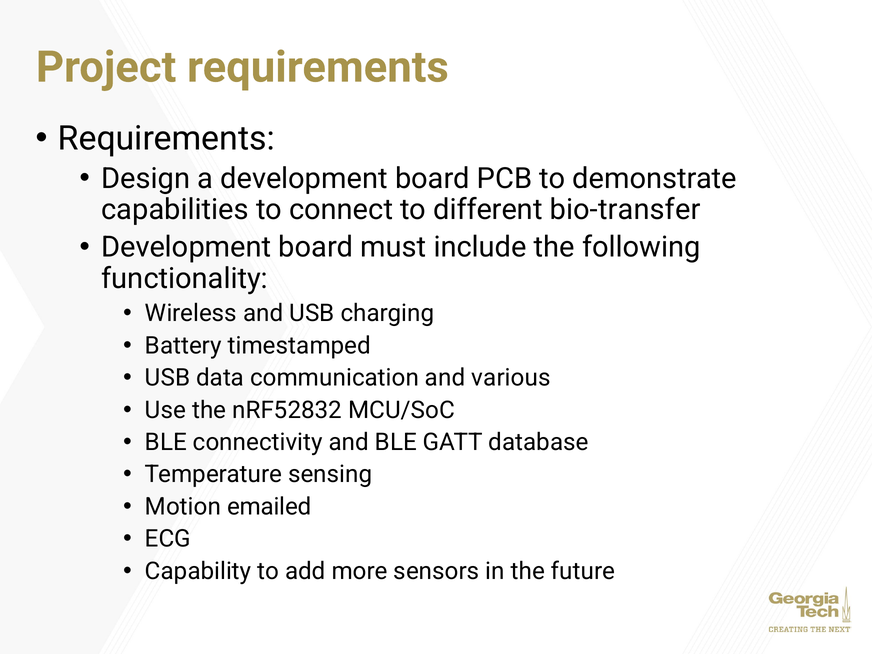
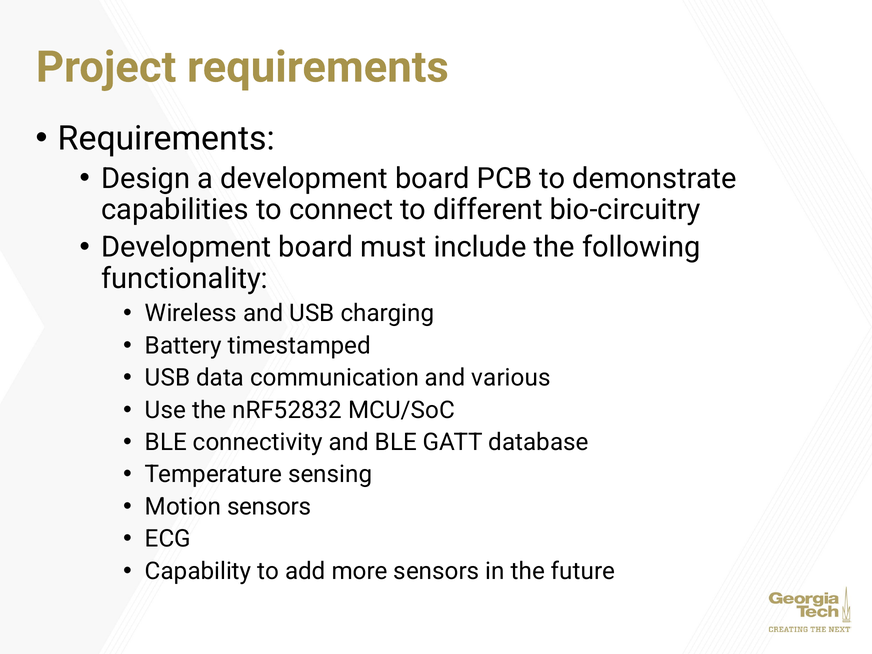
bio-transfer: bio-transfer -> bio-circuitry
Motion emailed: emailed -> sensors
